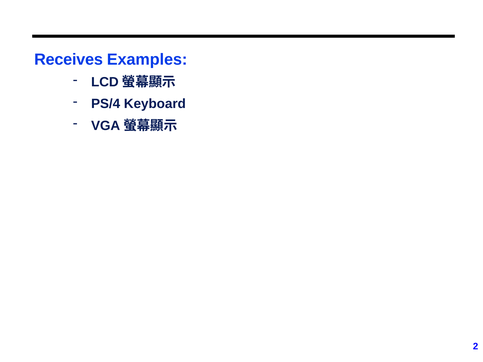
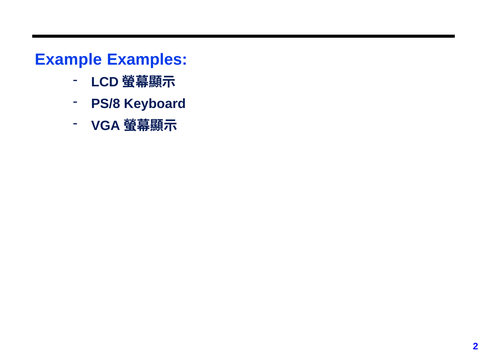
Receives: Receives -> Example
PS/4: PS/4 -> PS/8
